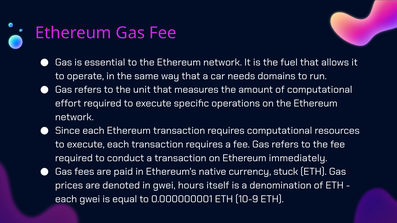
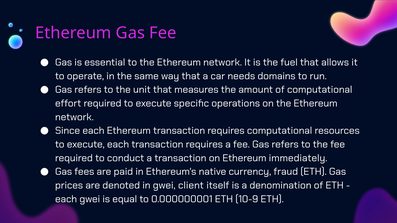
stuck: stuck -> fraud
hours: hours -> client
